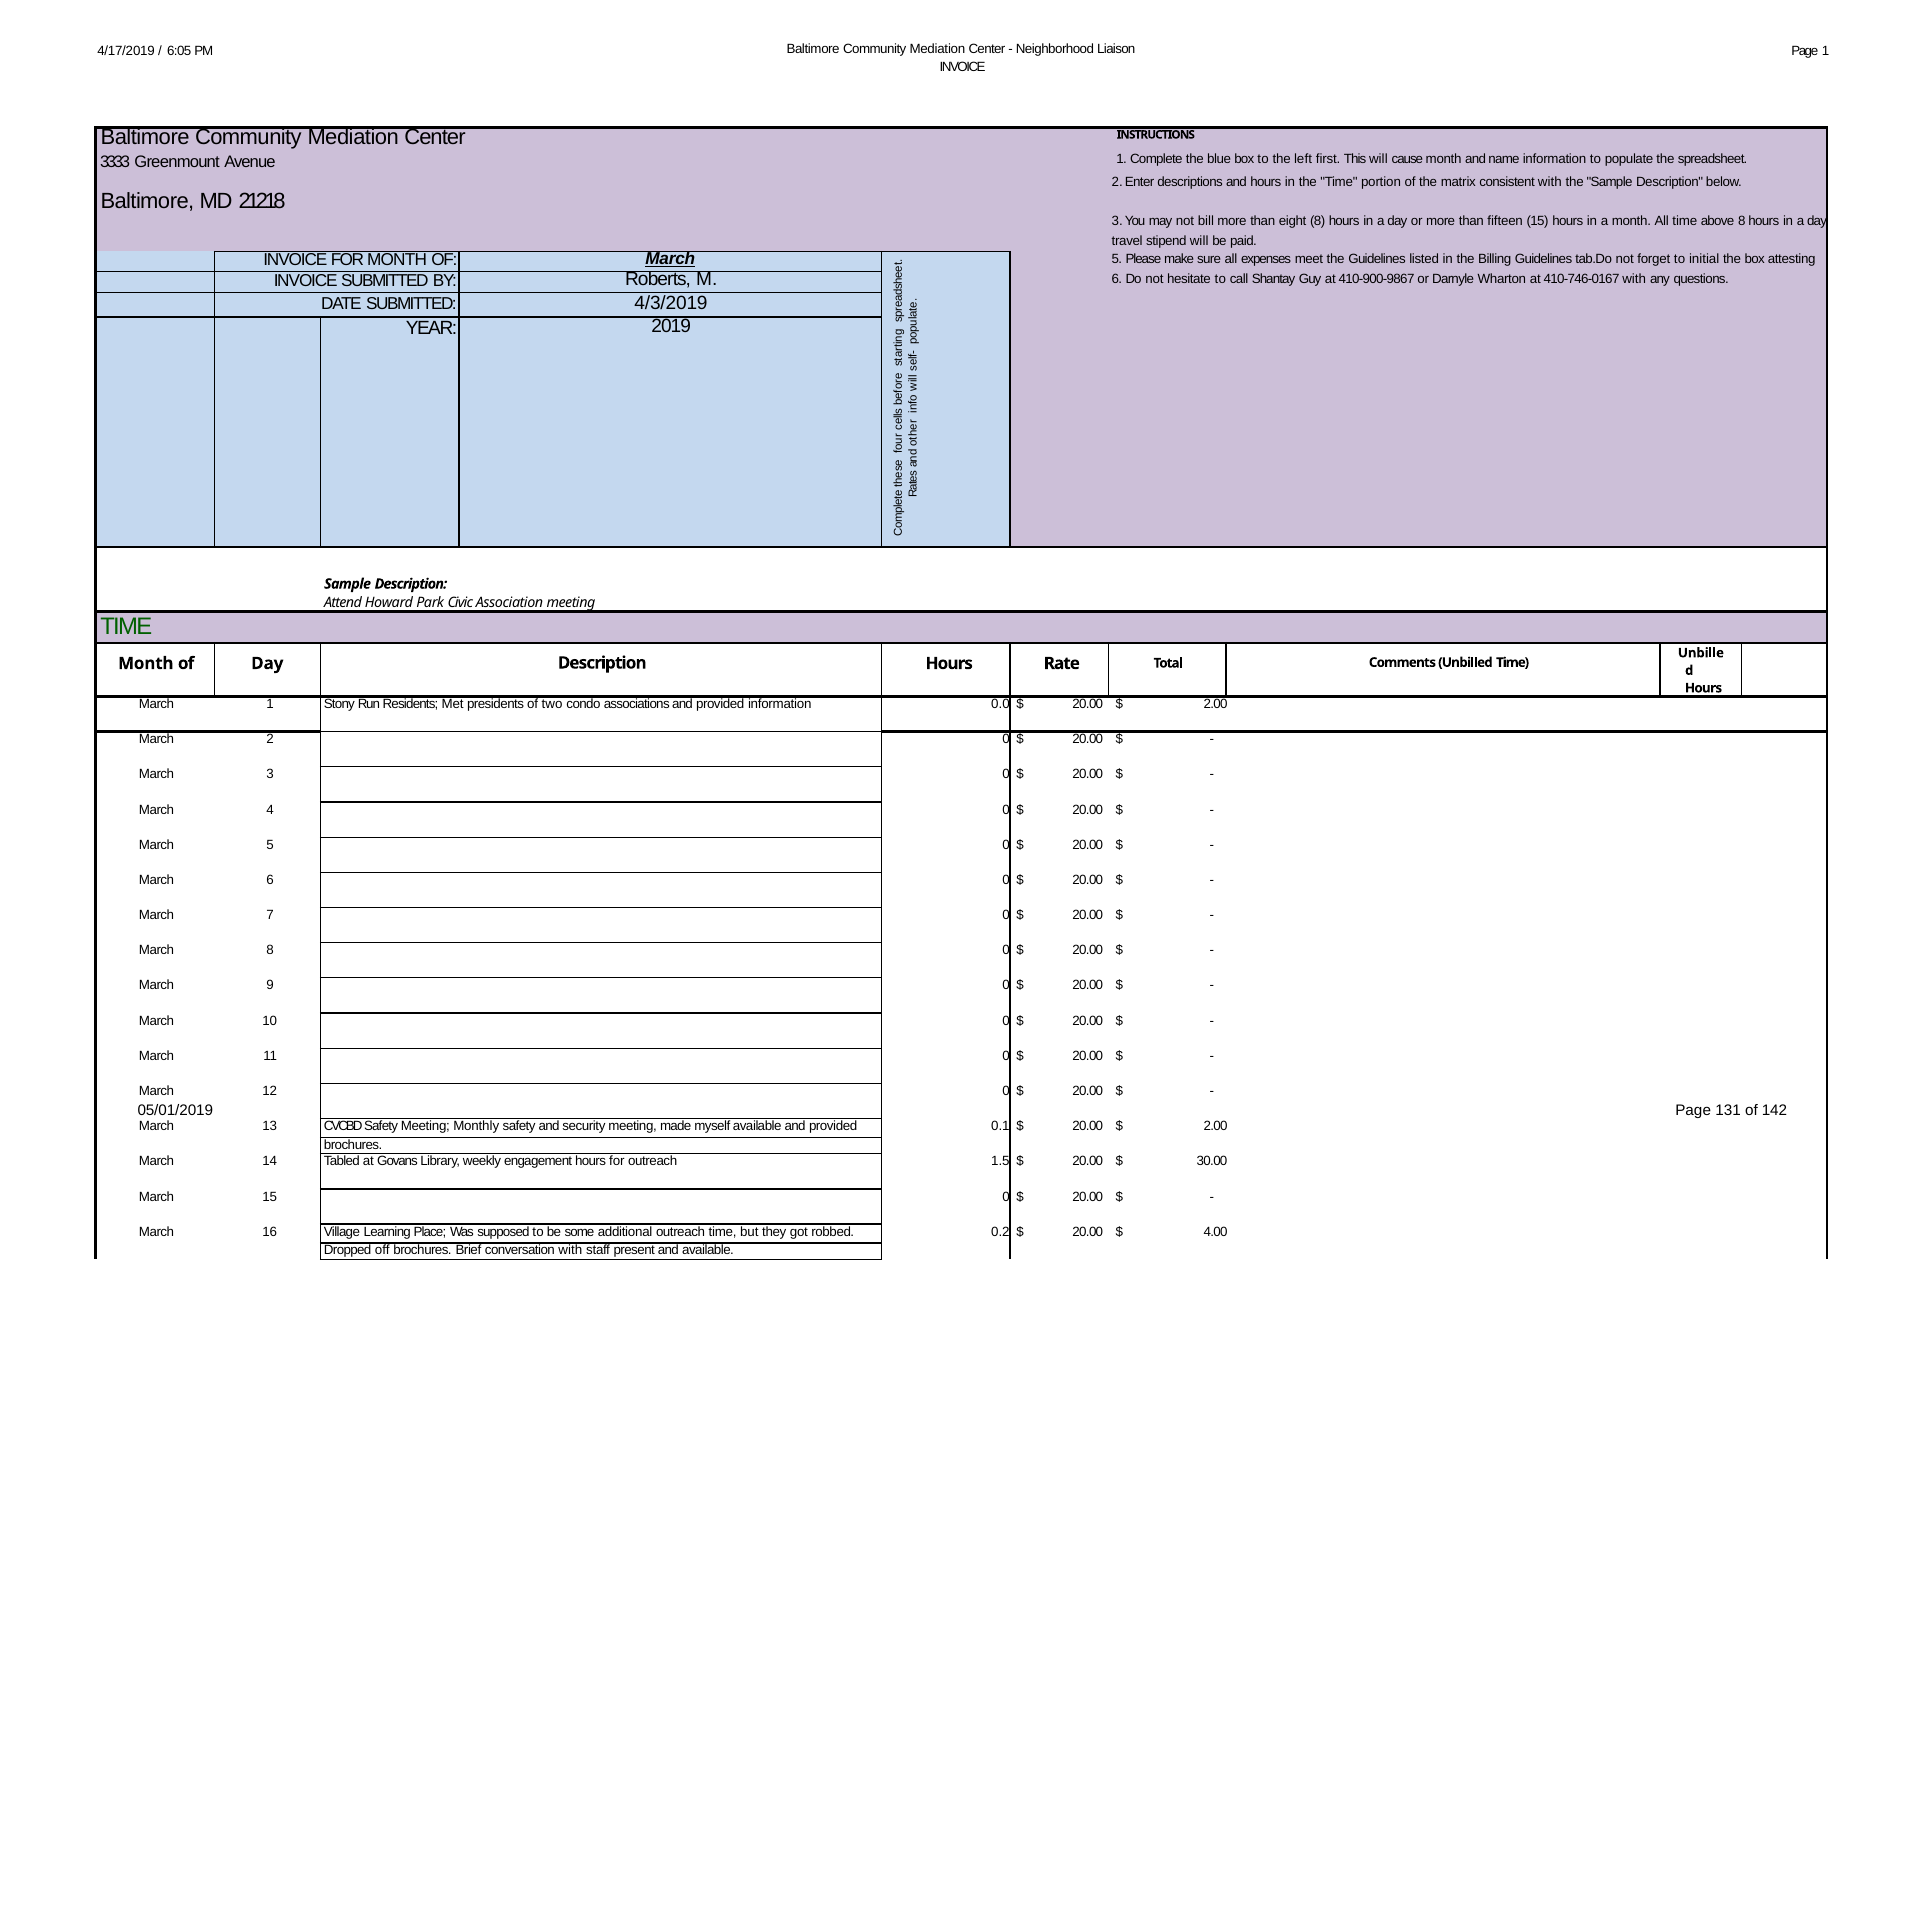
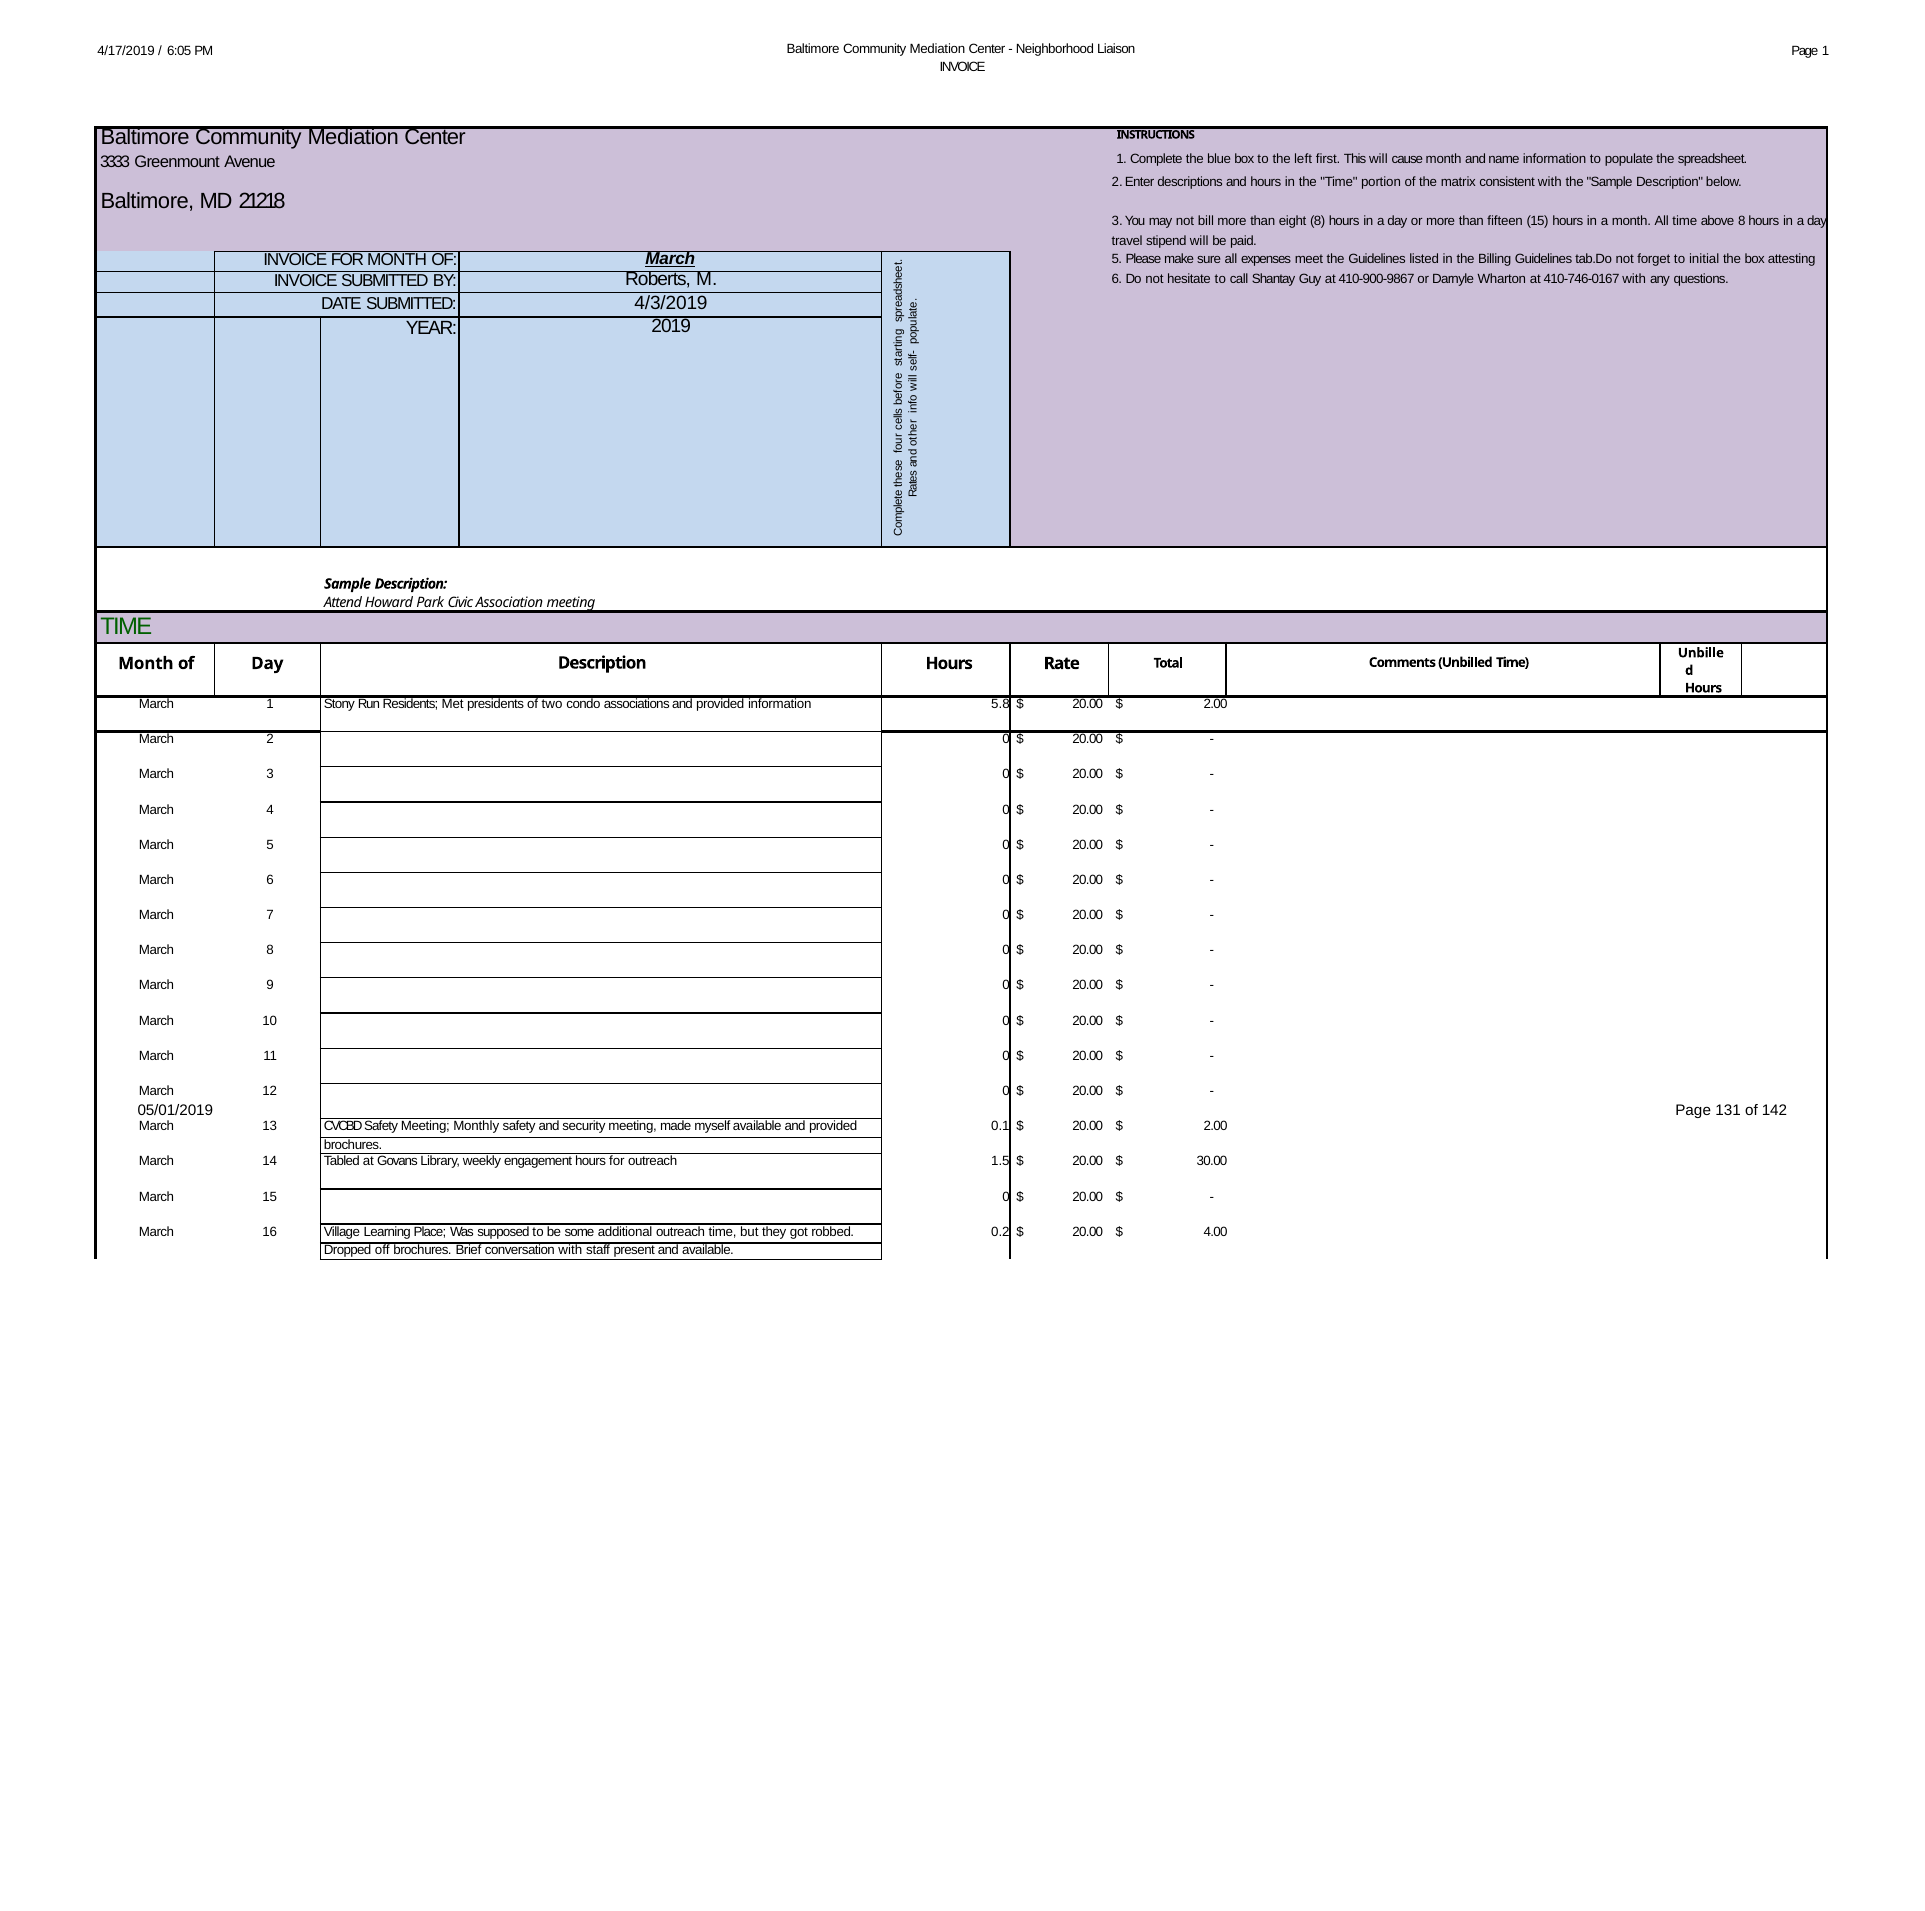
0.0: 0.0 -> 5.8
